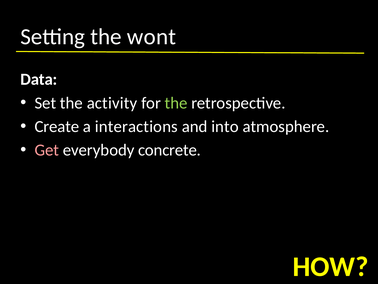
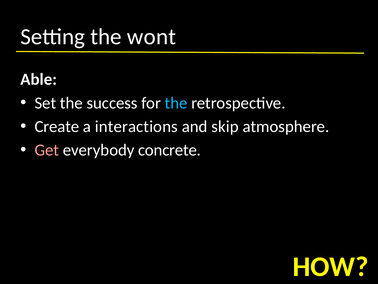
Data: Data -> Able
activity: activity -> success
the at (176, 103) colour: light green -> light blue
into: into -> skip
